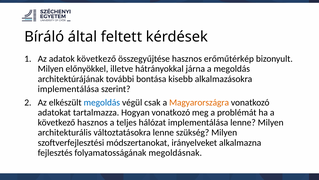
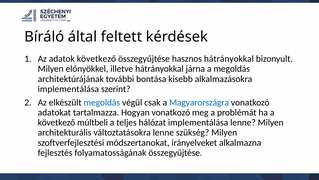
hasznos erőműtérkép: erőműtérkép -> hátrányokkal
Magyarországra colour: orange -> blue
következő hasznos: hasznos -> múltbeli
folyamatosságának megoldásnak: megoldásnak -> összegyűjtése
